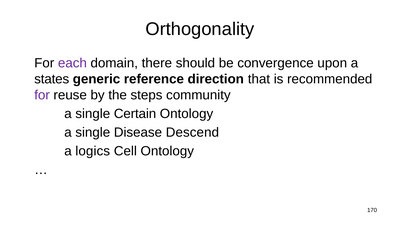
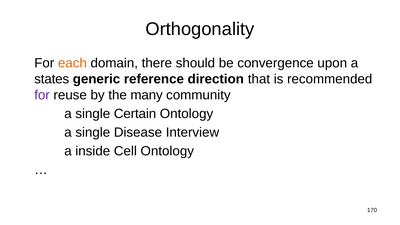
each colour: purple -> orange
steps: steps -> many
Descend: Descend -> Interview
logics: logics -> inside
